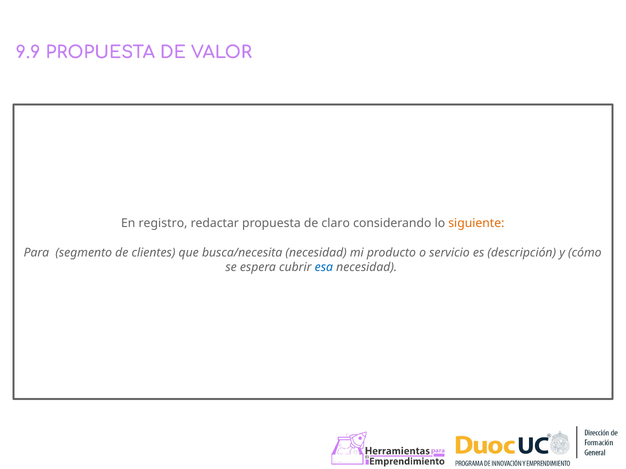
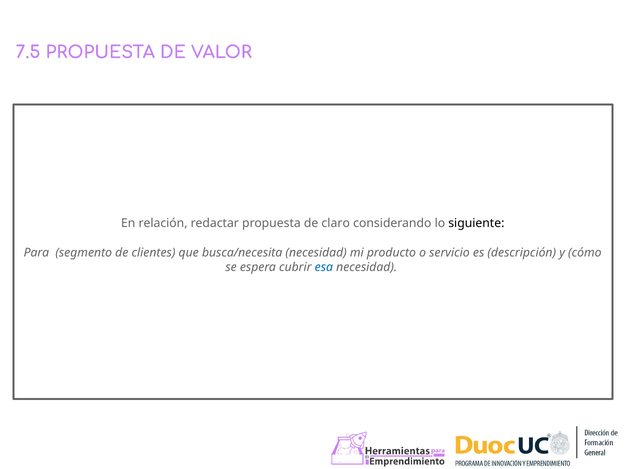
9.9: 9.9 -> 7.5
registro: registro -> relación
siguiente colour: orange -> black
